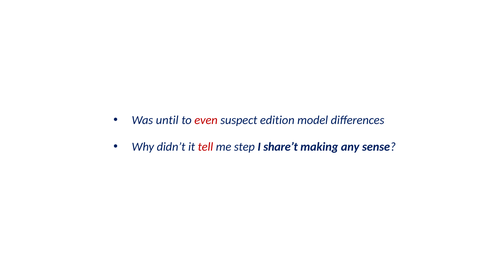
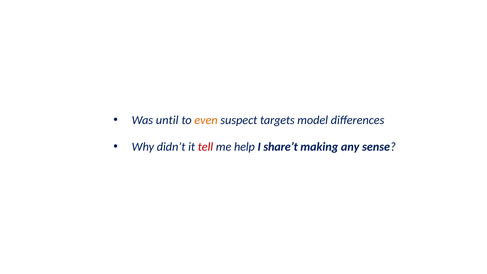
even colour: red -> orange
edition: edition -> targets
step: step -> help
